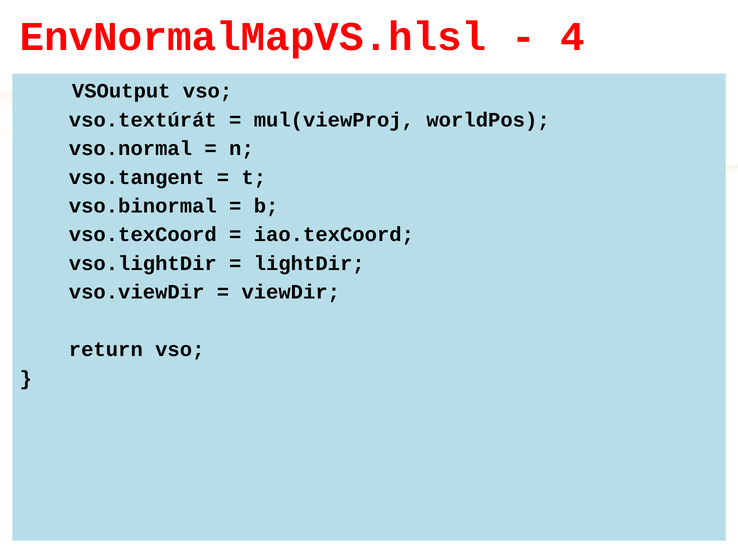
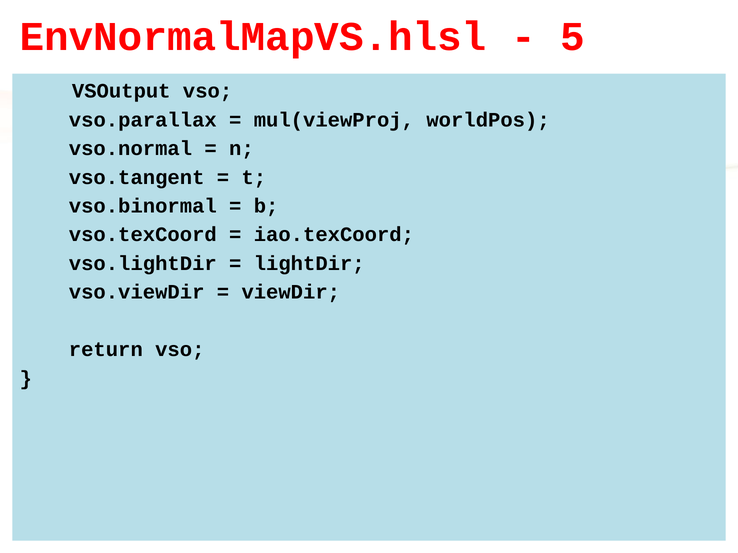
4: 4 -> 5
vso.textúrát: vso.textúrát -> vso.parallax
